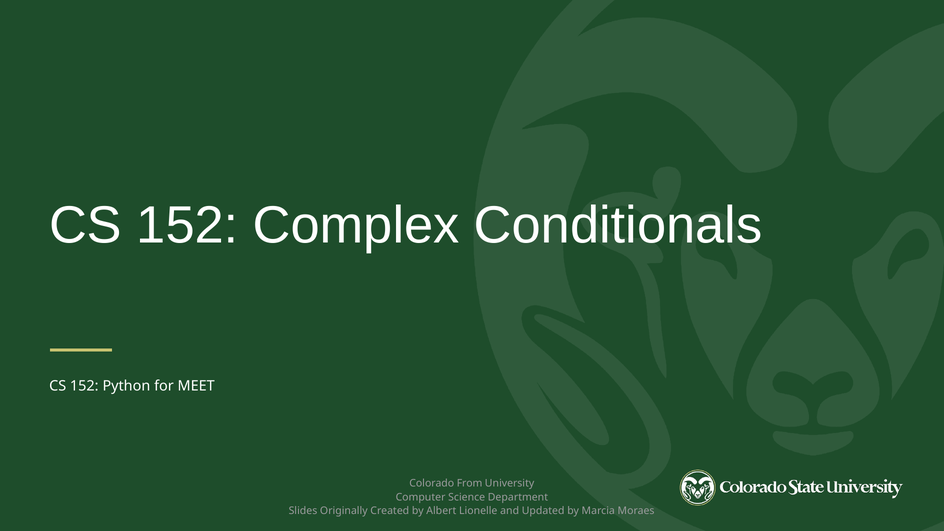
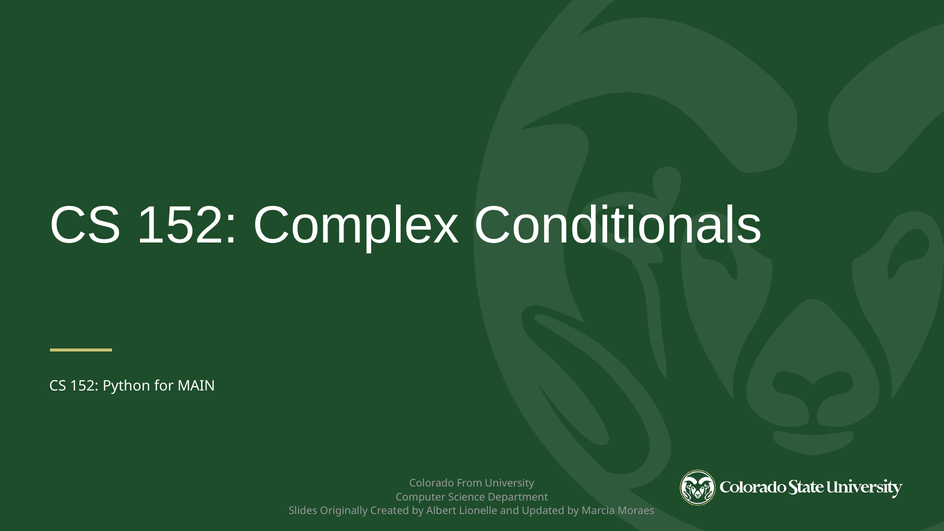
MEET: MEET -> MAIN
